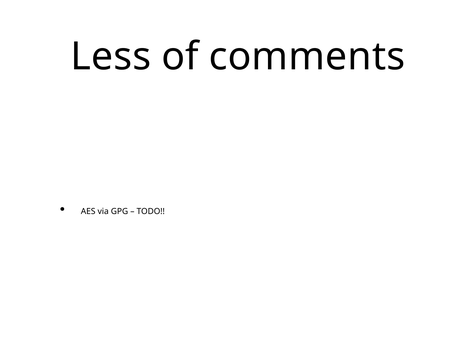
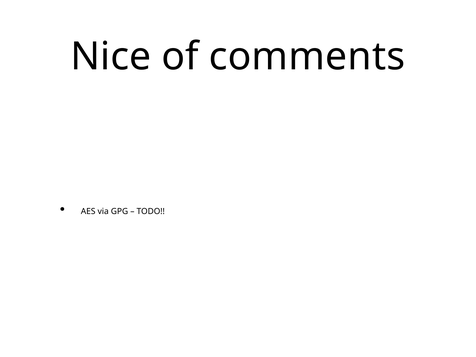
Less: Less -> Nice
